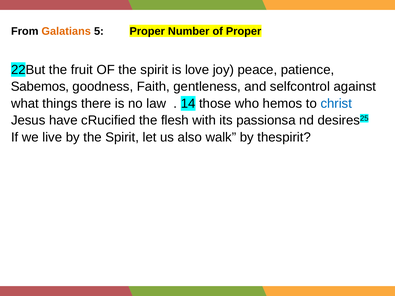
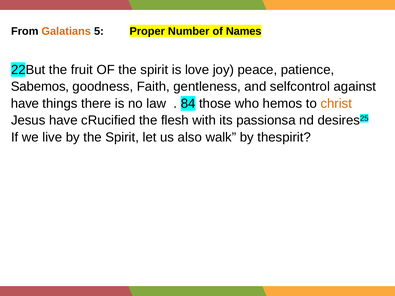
of Proper: Proper -> Names
what at (25, 104): what -> have
14: 14 -> 84
christ colour: blue -> orange
